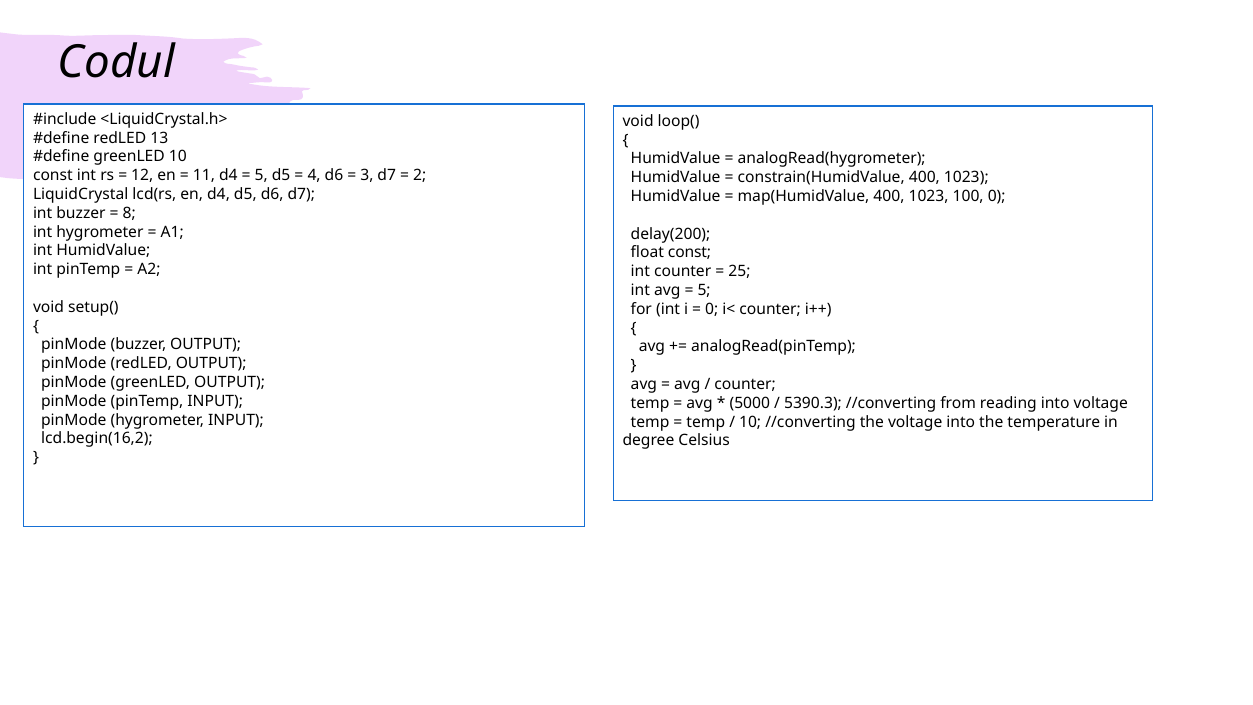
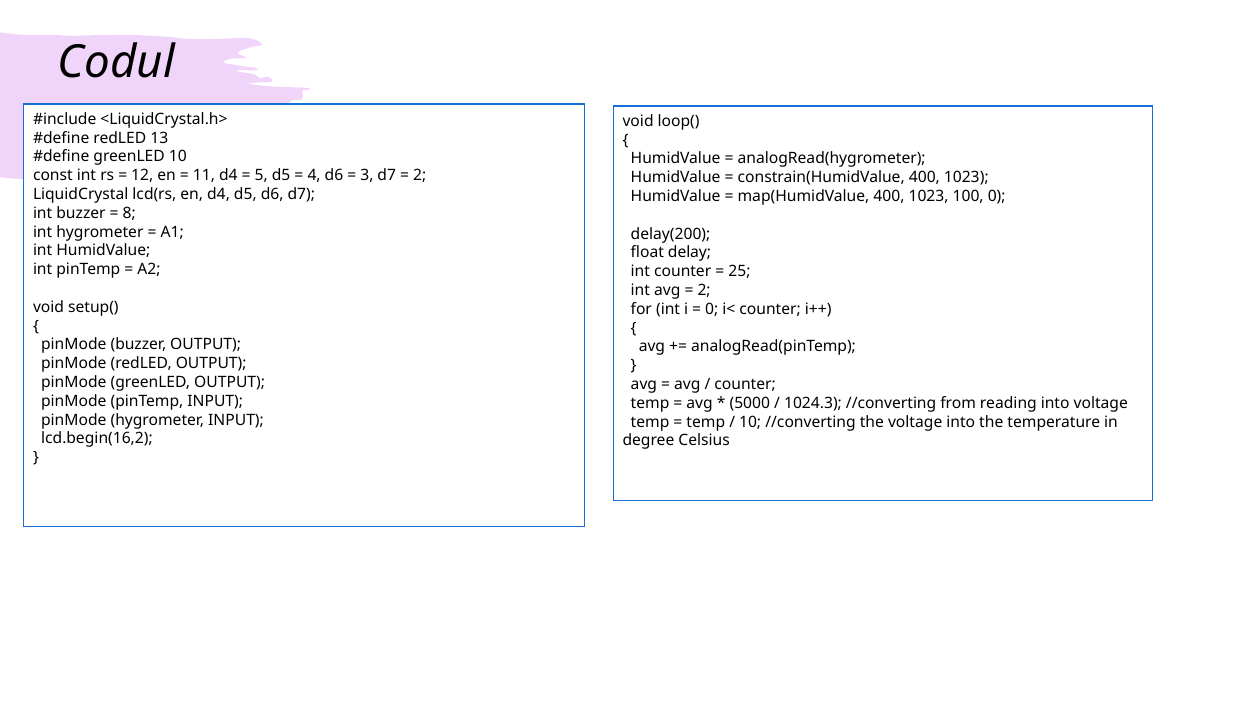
float const: const -> delay
5 at (704, 290): 5 -> 2
5390.3: 5390.3 -> 1024.3
